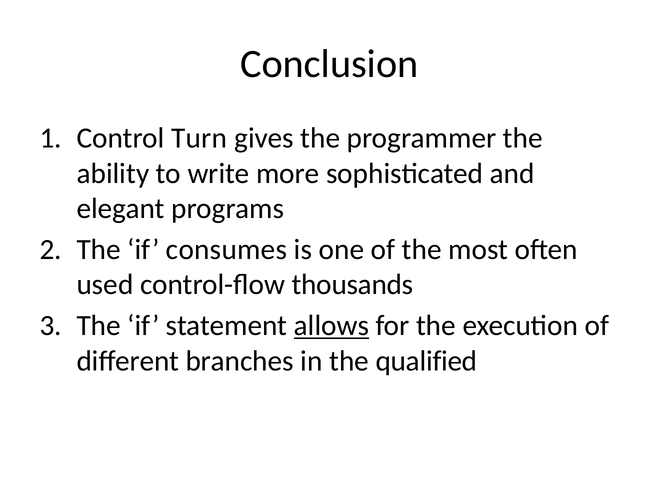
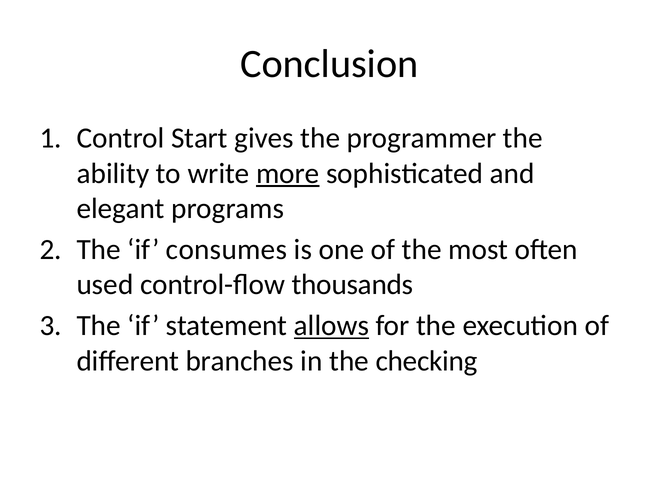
Turn: Turn -> Start
more underline: none -> present
qualified: qualified -> checking
